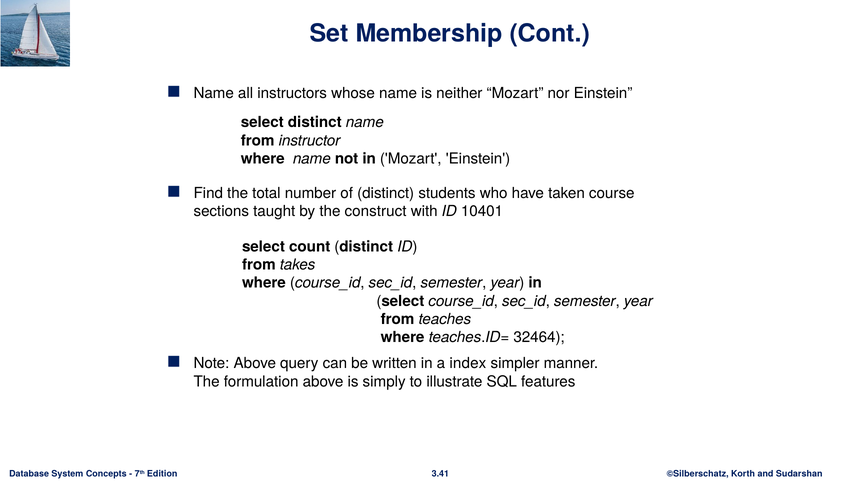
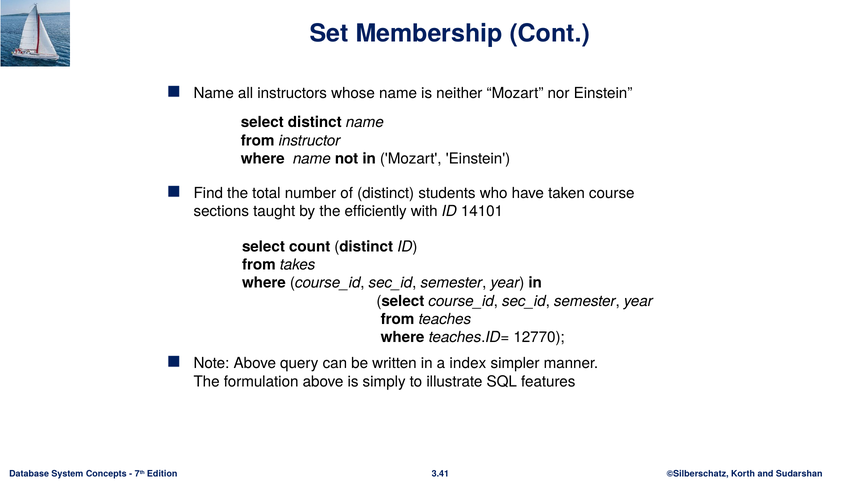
construct: construct -> efficiently
10401: 10401 -> 14101
32464: 32464 -> 12770
